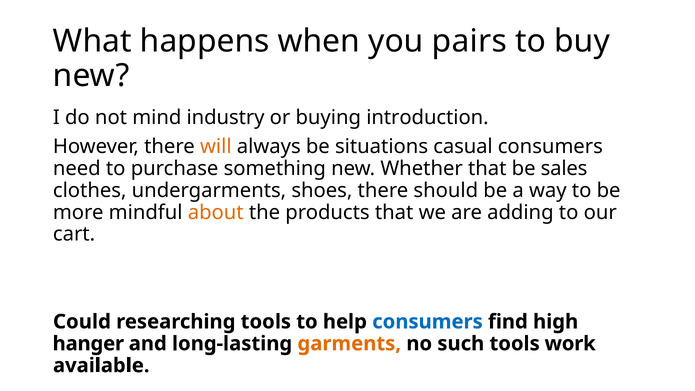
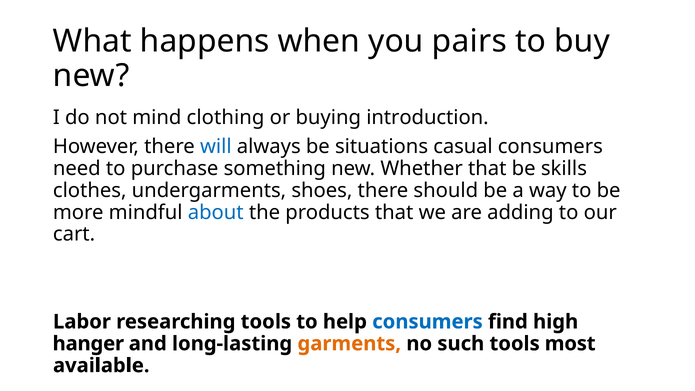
industry: industry -> clothing
will colour: orange -> blue
sales: sales -> skills
about colour: orange -> blue
Could: Could -> Labor
work: work -> most
